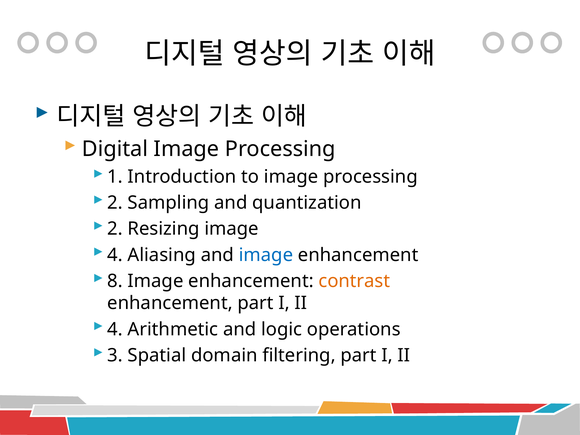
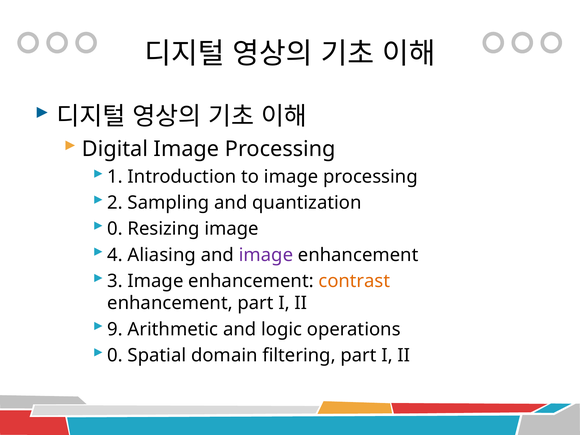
2 at (115, 229): 2 -> 0
image at (266, 255) colour: blue -> purple
8: 8 -> 3
4 at (115, 329): 4 -> 9
3 at (115, 355): 3 -> 0
